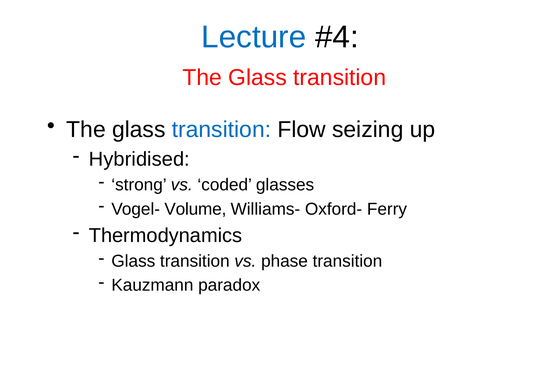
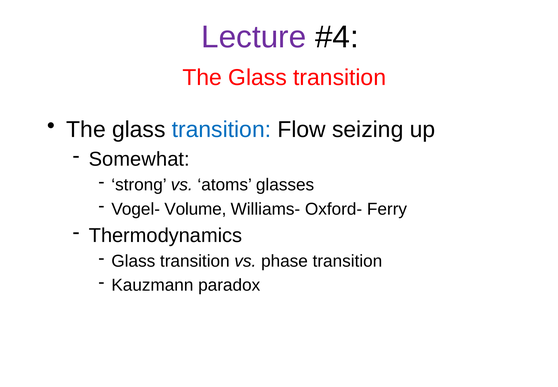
Lecture colour: blue -> purple
Hybridised: Hybridised -> Somewhat
coded: coded -> atoms
